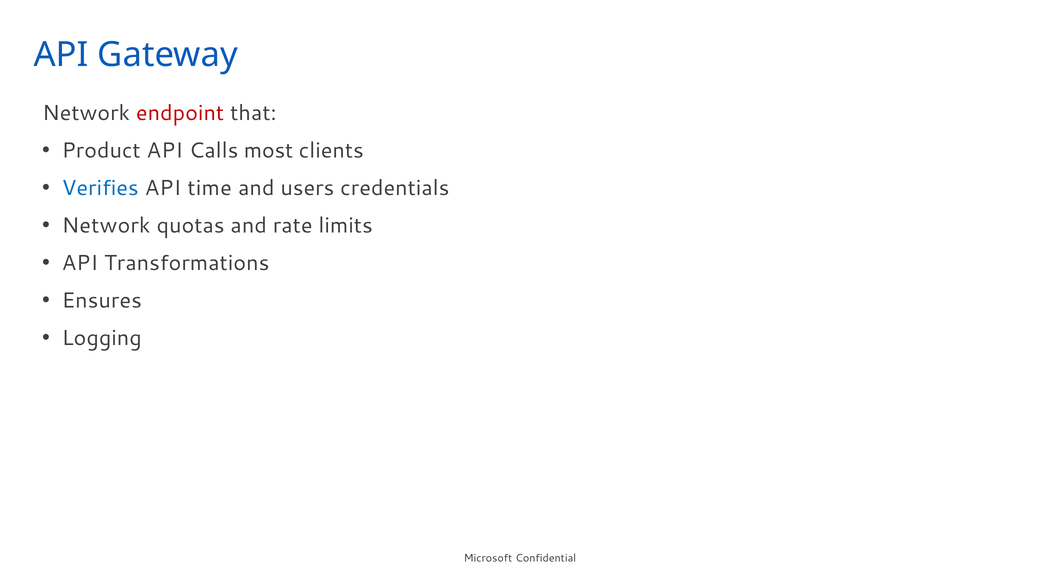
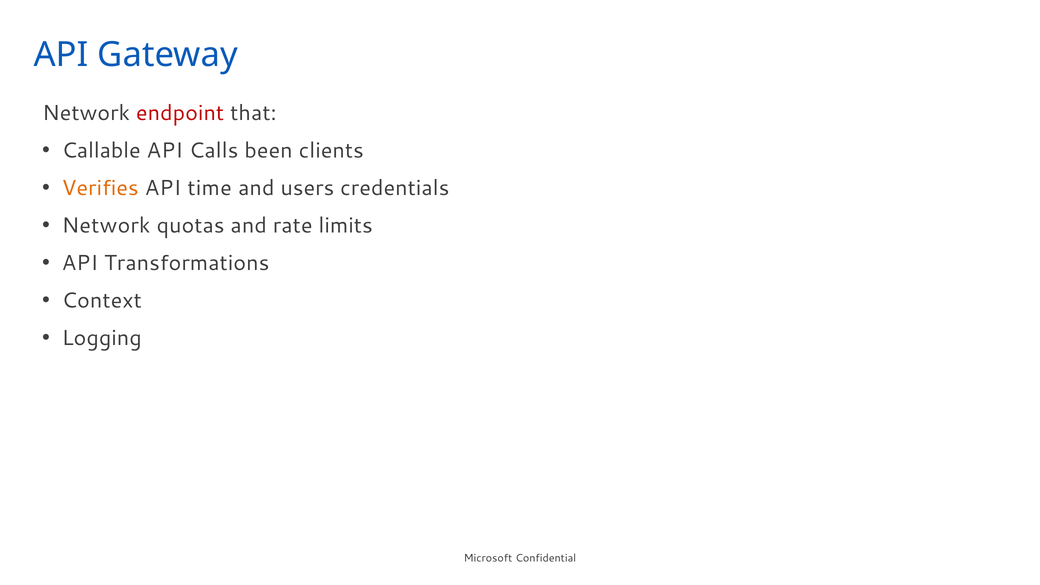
Product: Product -> Callable
most: most -> been
Verifies colour: blue -> orange
Ensures: Ensures -> Context
